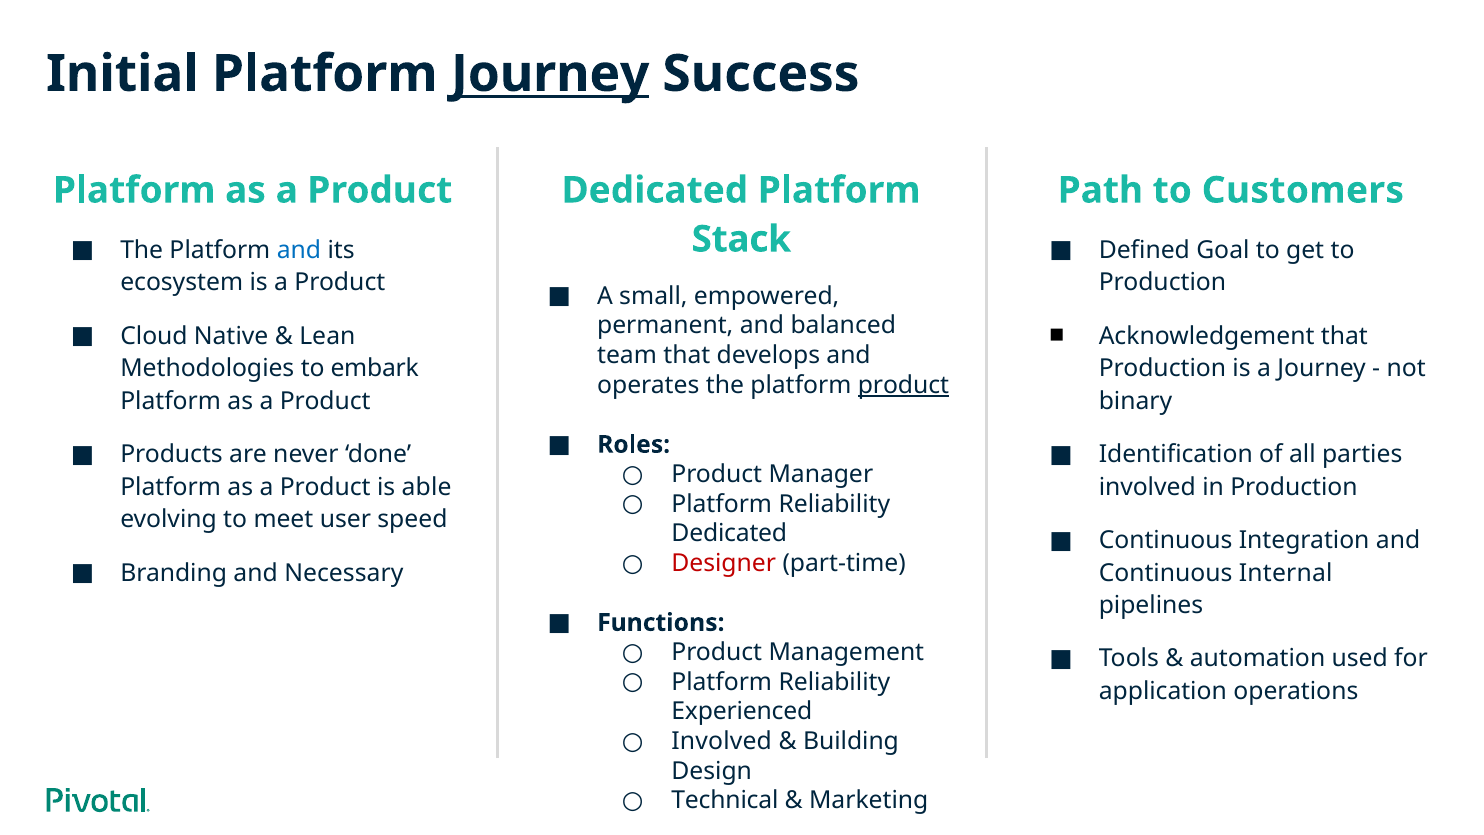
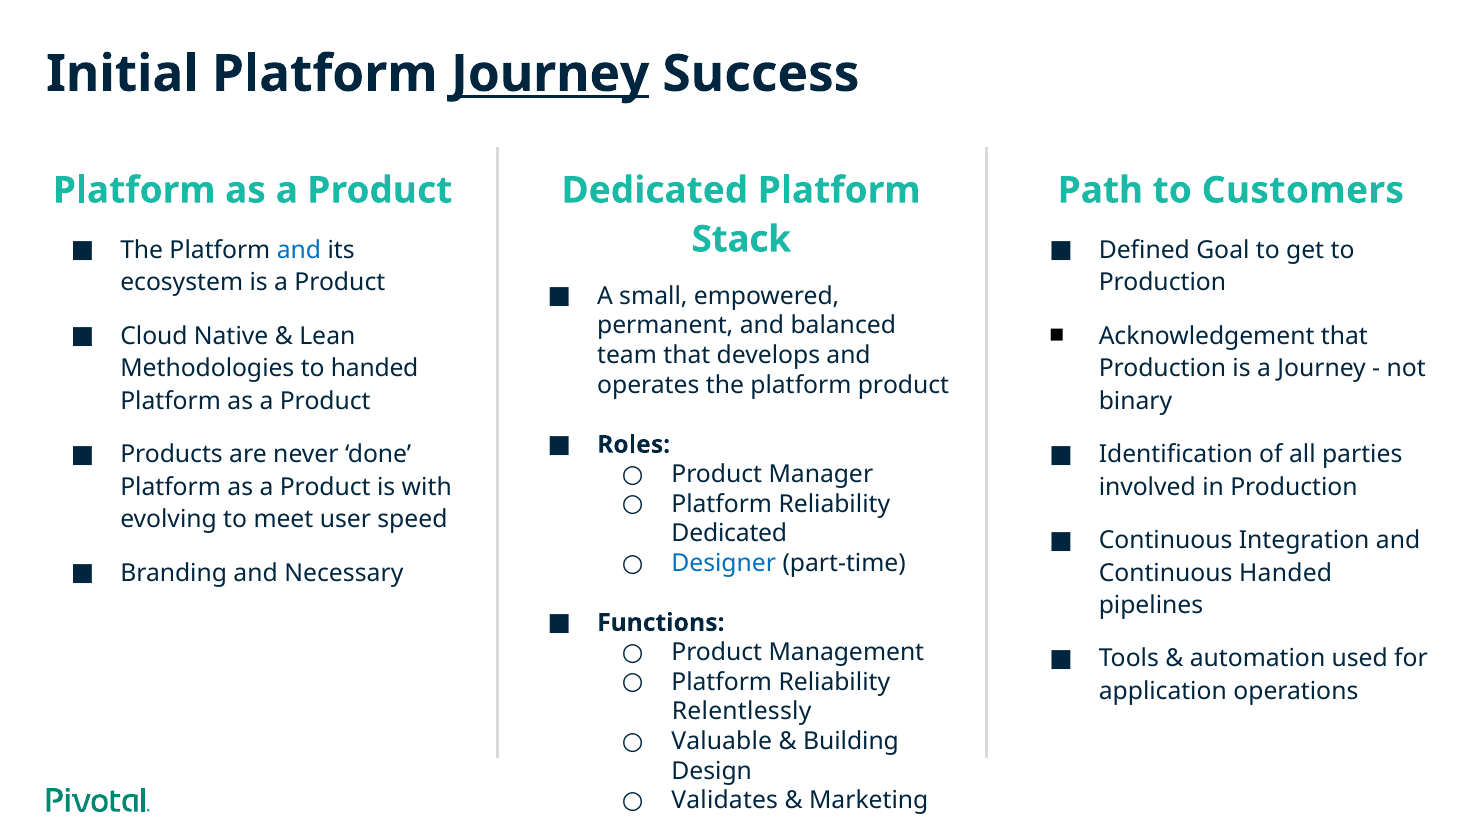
to embark: embark -> handed
product at (903, 385) underline: present -> none
able: able -> with
Designer colour: red -> blue
Continuous Internal: Internal -> Handed
Experienced: Experienced -> Relentlessly
Involved at (722, 741): Involved -> Valuable
Technical: Technical -> Validates
